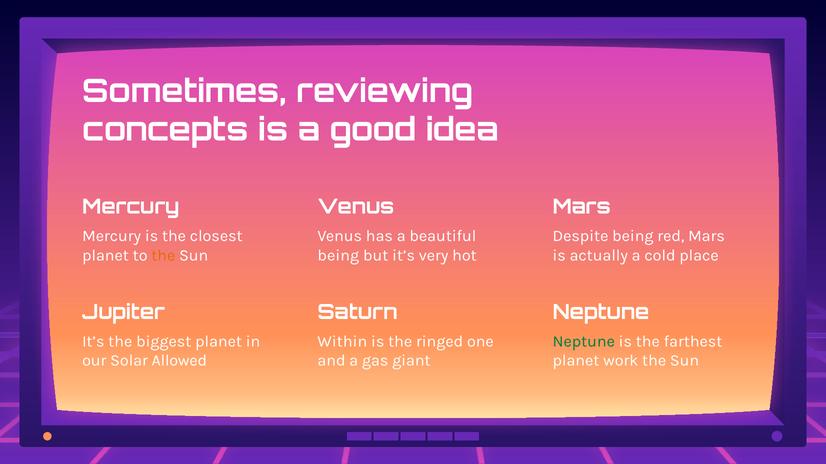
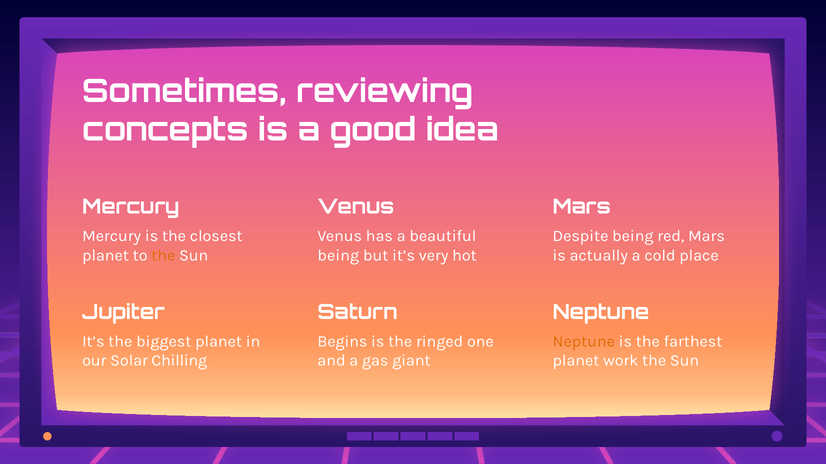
Within: Within -> Begins
Neptune at (584, 342) colour: green -> orange
Allowed: Allowed -> Chilling
